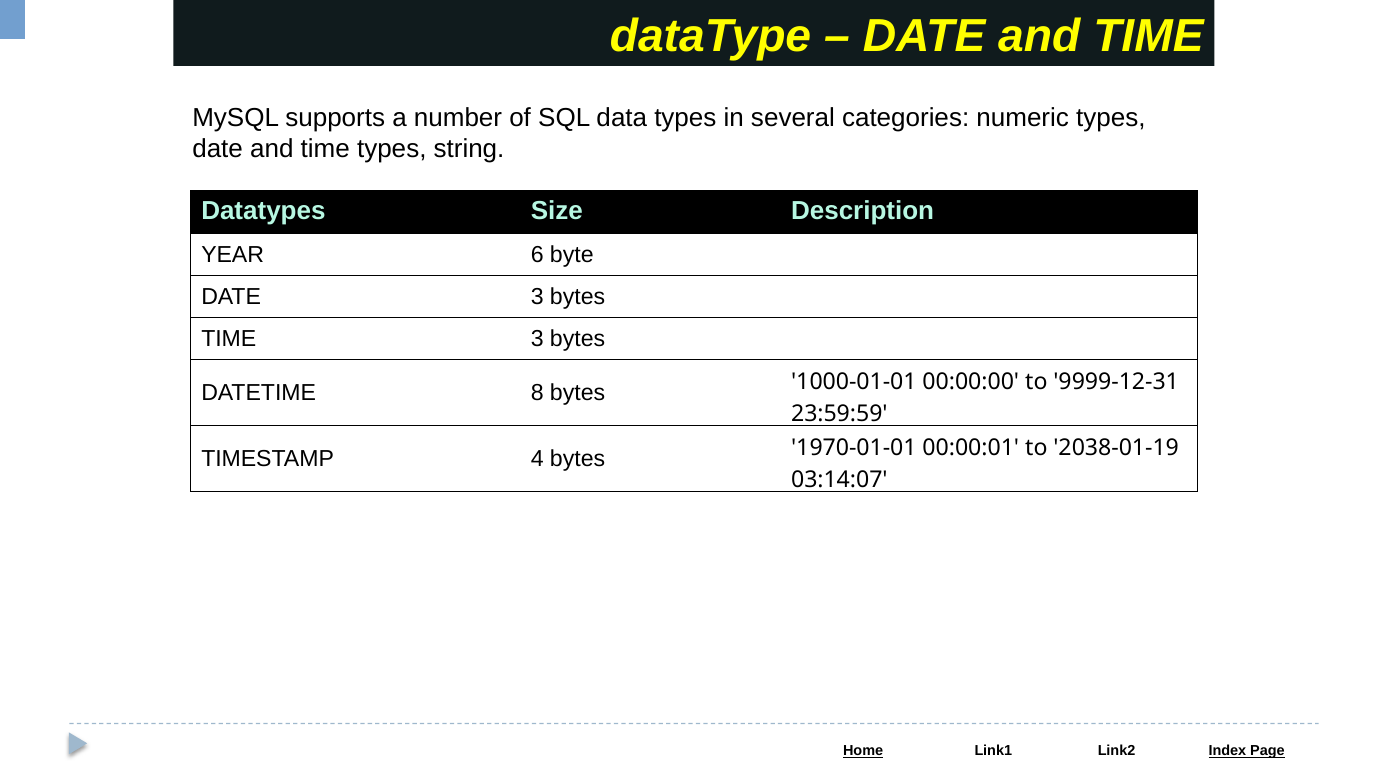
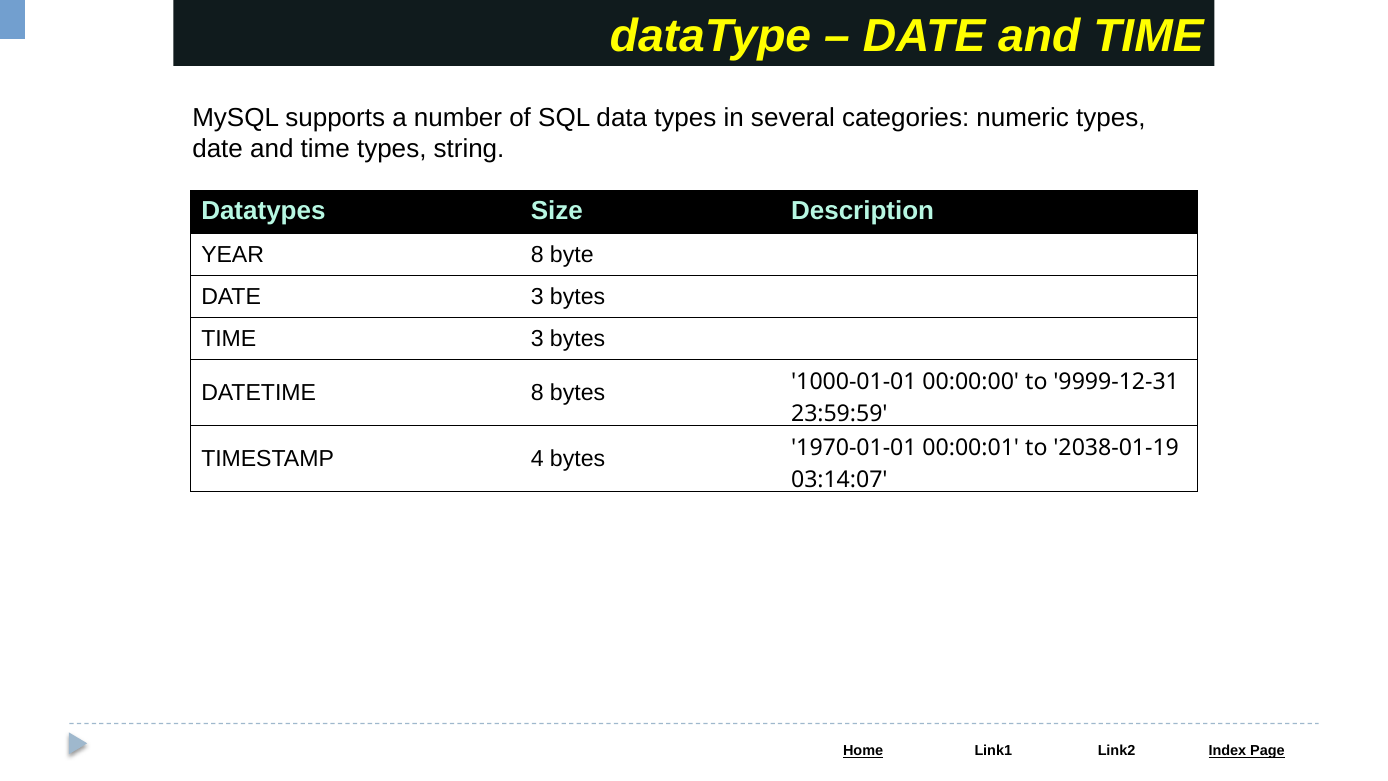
YEAR 6: 6 -> 8
